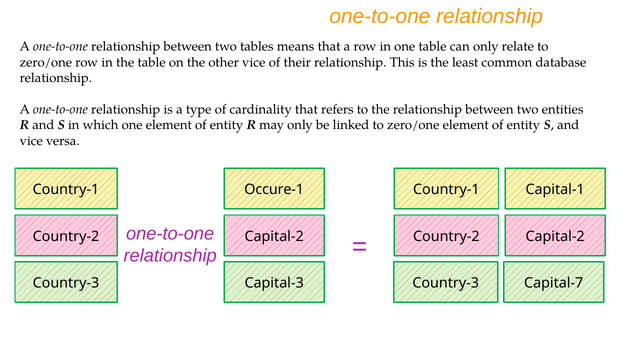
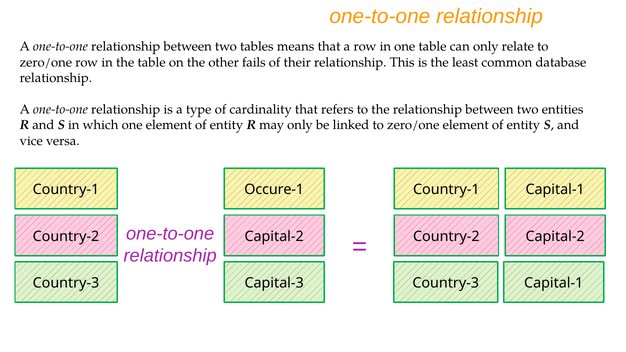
other vice: vice -> fails
Country-3 Capital-7: Capital-7 -> Capital-1
